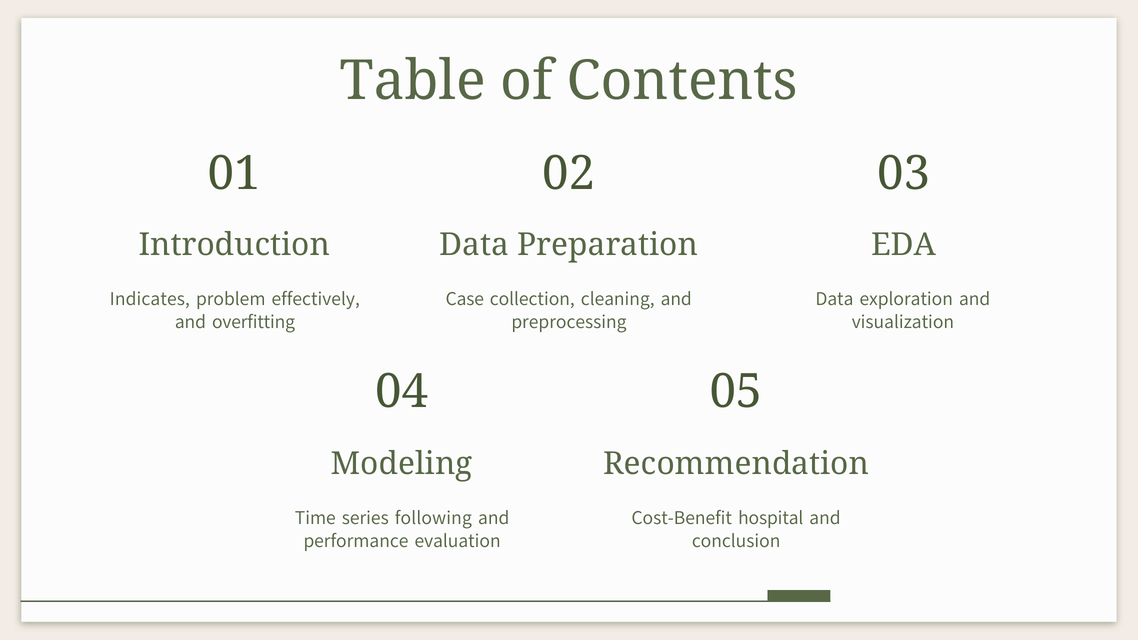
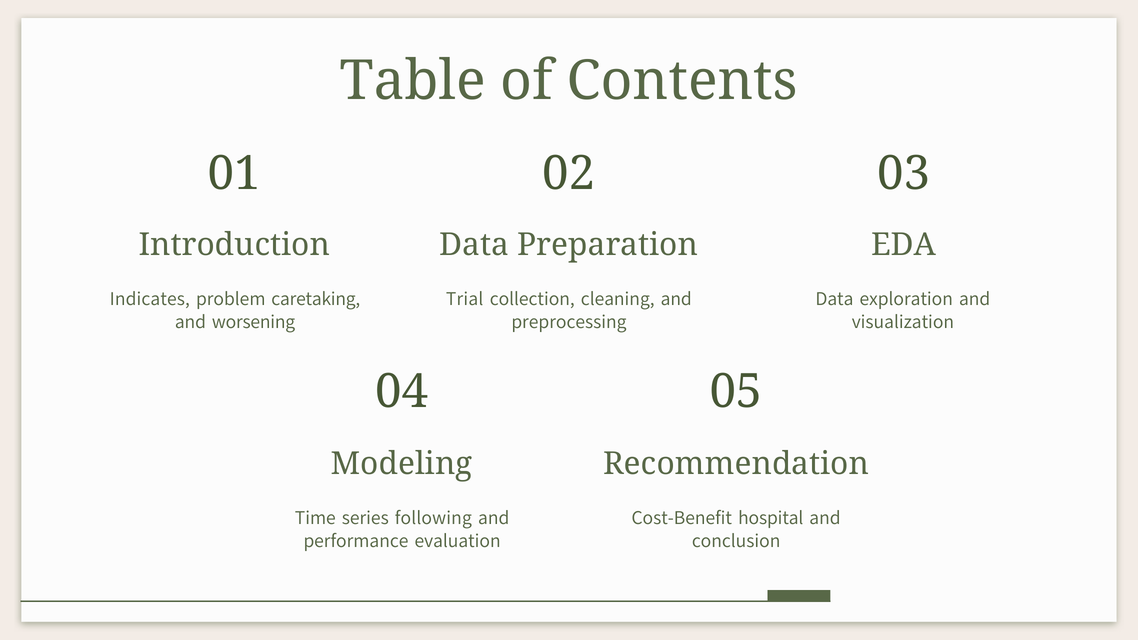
effectively: effectively -> caretaking
Case: Case -> Trial
overfitting: overfitting -> worsening
